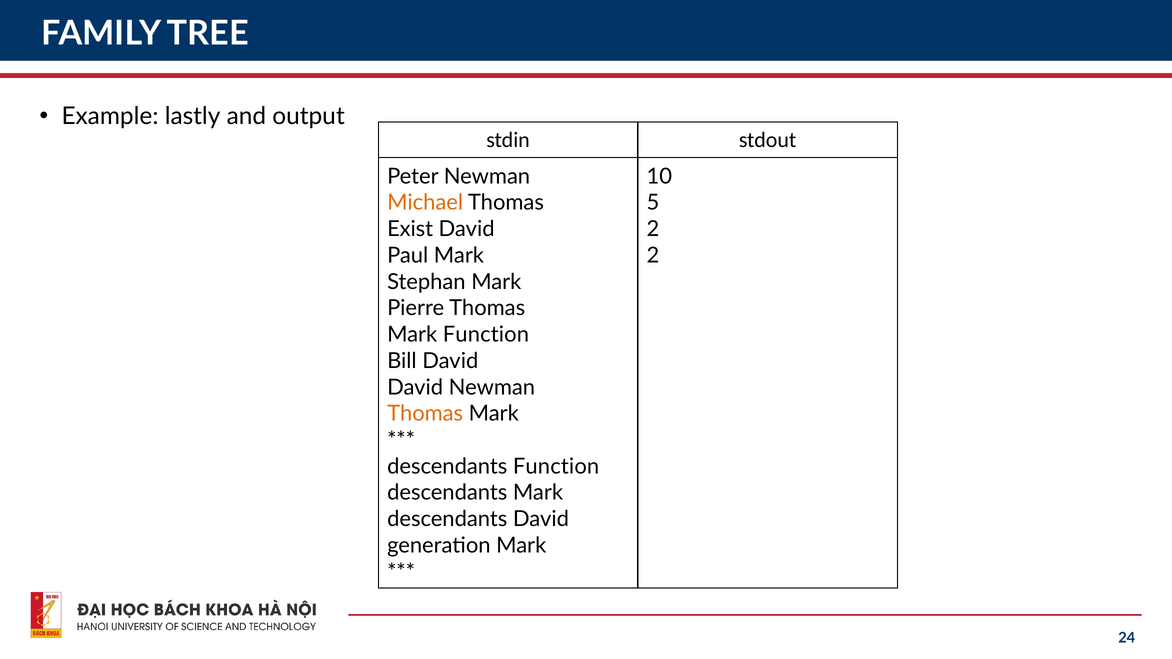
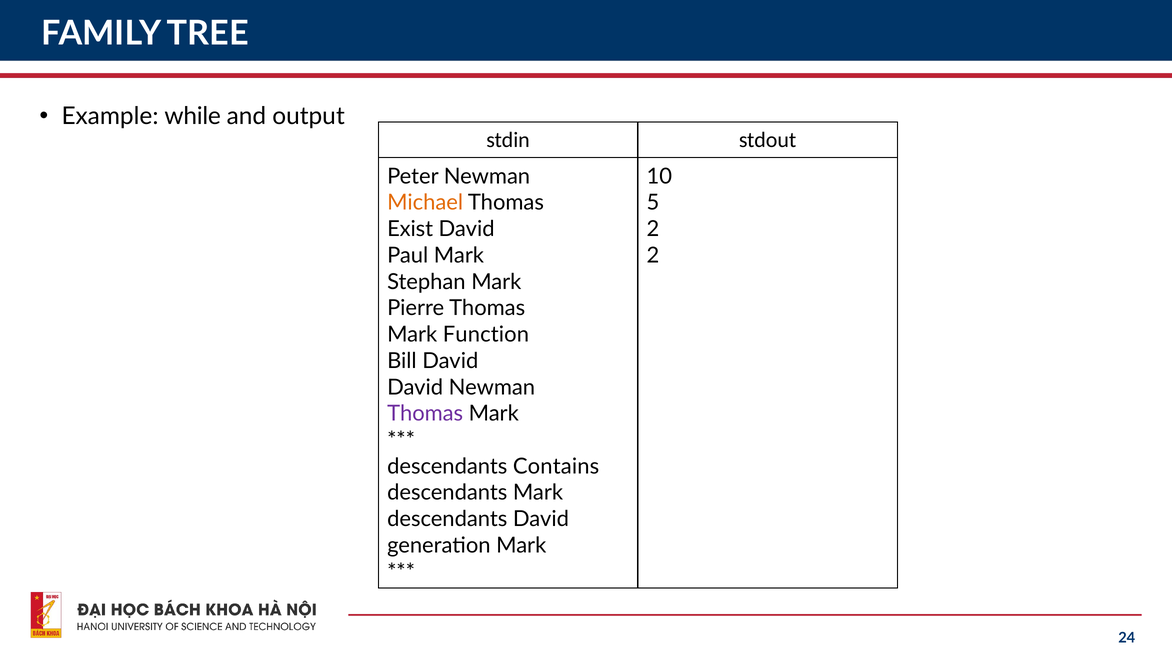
lastly: lastly -> while
Thomas at (425, 414) colour: orange -> purple
descendants Function: Function -> Contains
